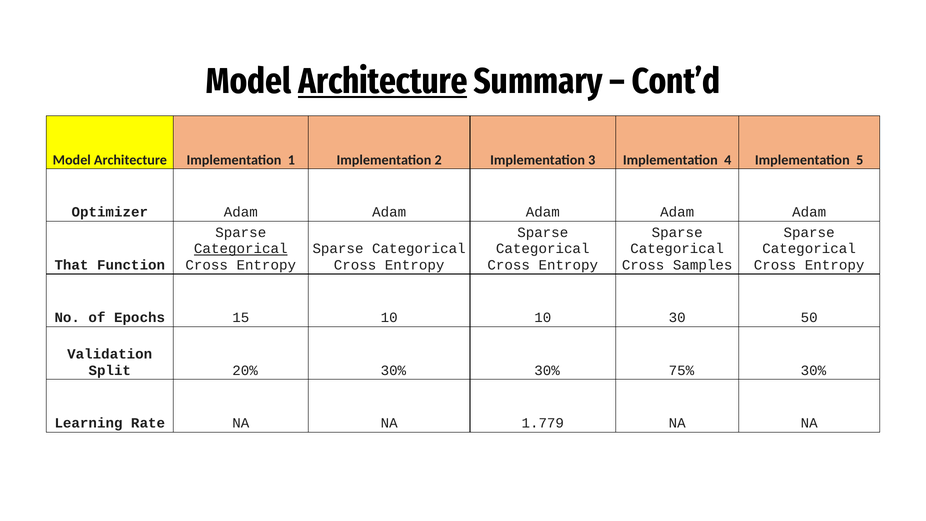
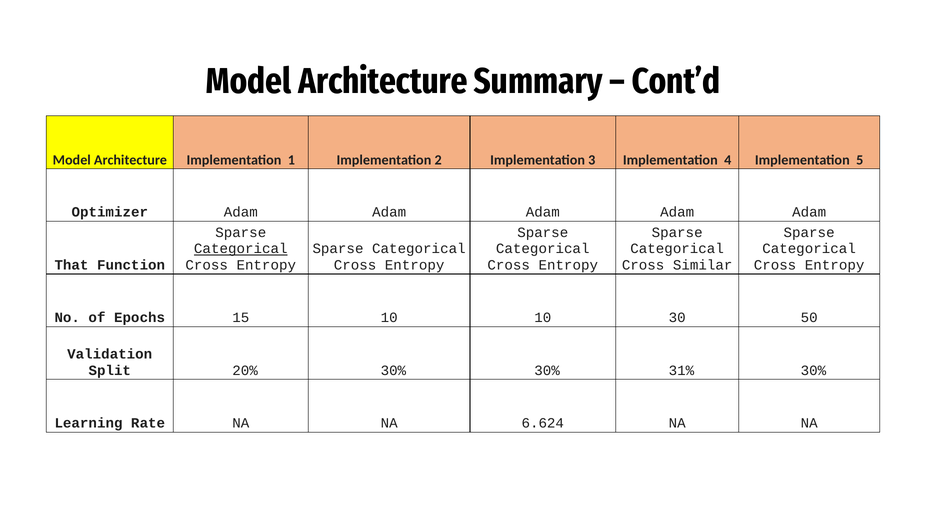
Architecture at (383, 82) underline: present -> none
Samples: Samples -> Similar
75%: 75% -> 31%
1.779: 1.779 -> 6.624
